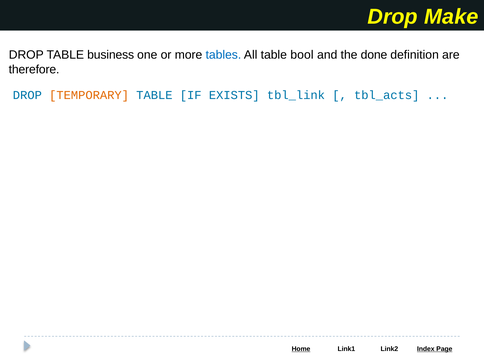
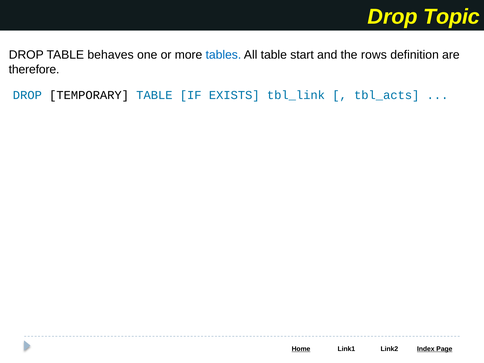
Make: Make -> Topic
business: business -> behaves
bool: bool -> start
done: done -> rows
TEMPORARY colour: orange -> black
